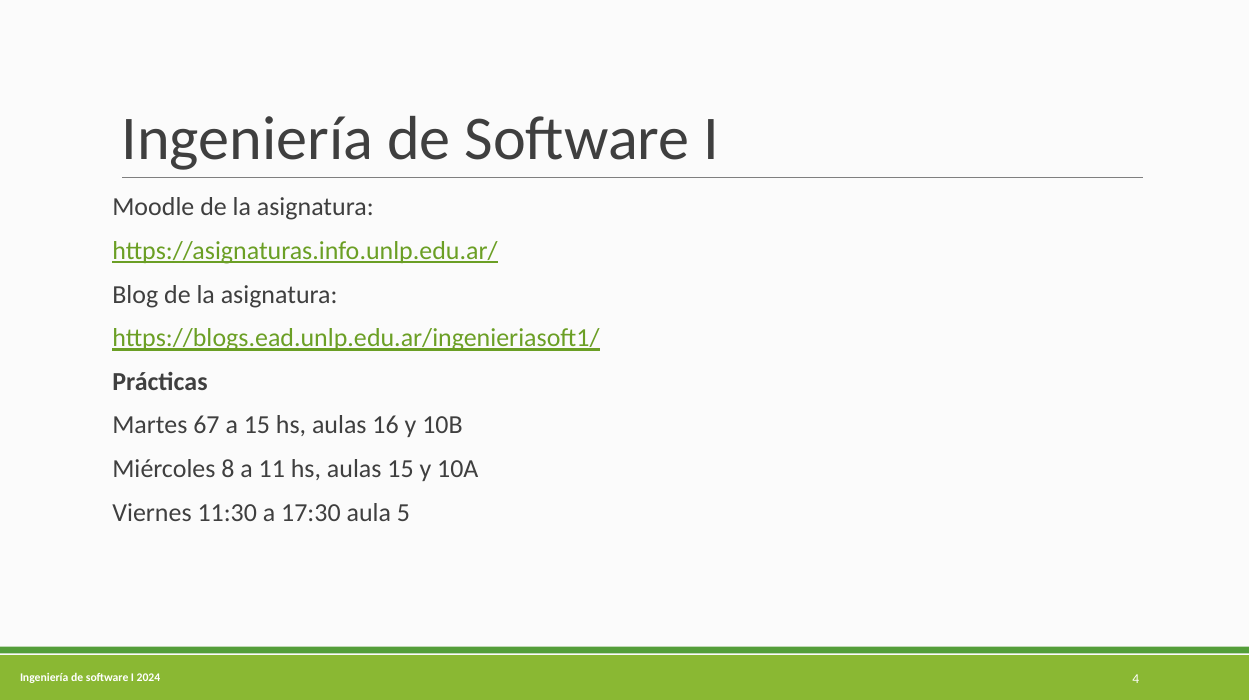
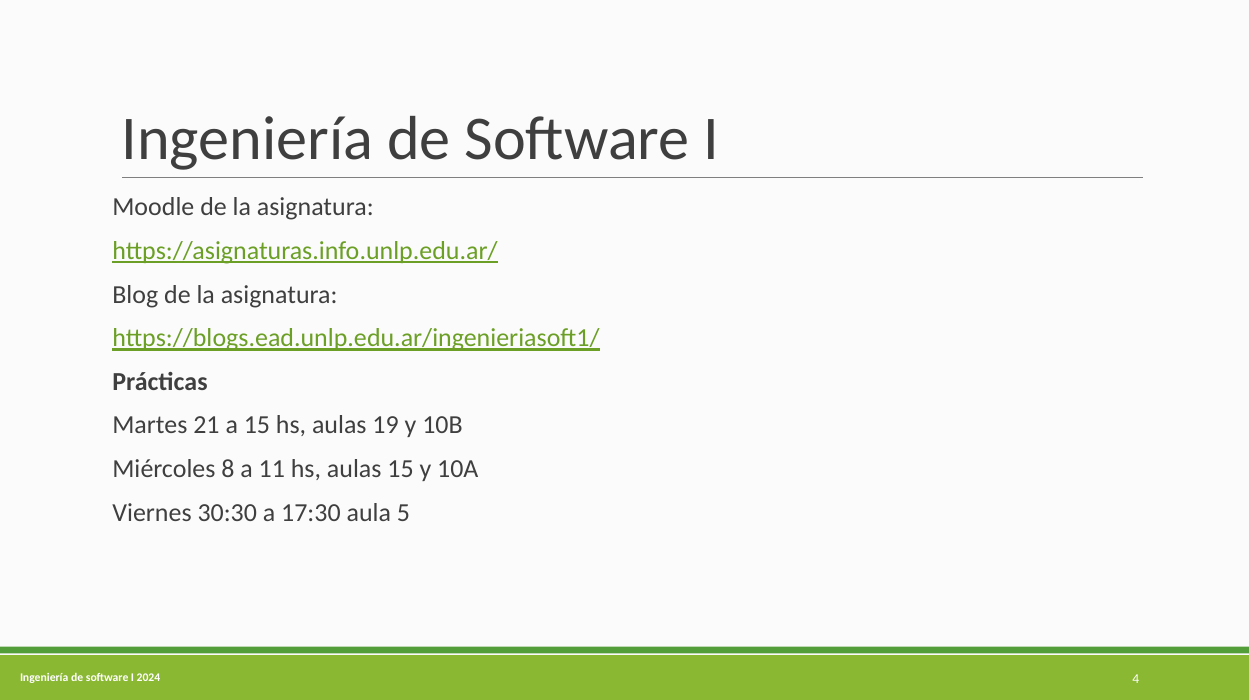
67: 67 -> 21
16: 16 -> 19
11:30: 11:30 -> 30:30
